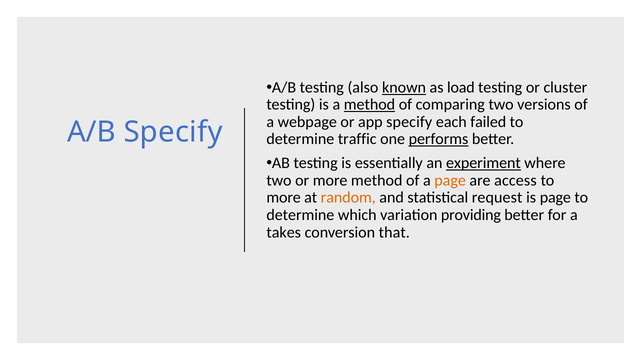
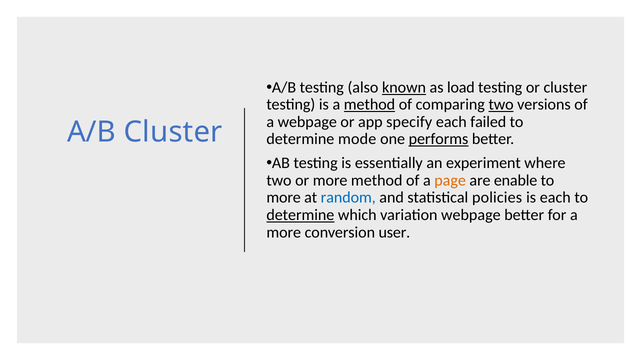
two at (501, 105) underline: none -> present
A/B Specify: Specify -> Cluster
traffic: traffic -> mode
experiment underline: present -> none
access: access -> enable
random colour: orange -> blue
request: request -> policies
is page: page -> each
determine at (300, 215) underline: none -> present
variation providing: providing -> webpage
takes at (284, 233): takes -> more
that: that -> user
